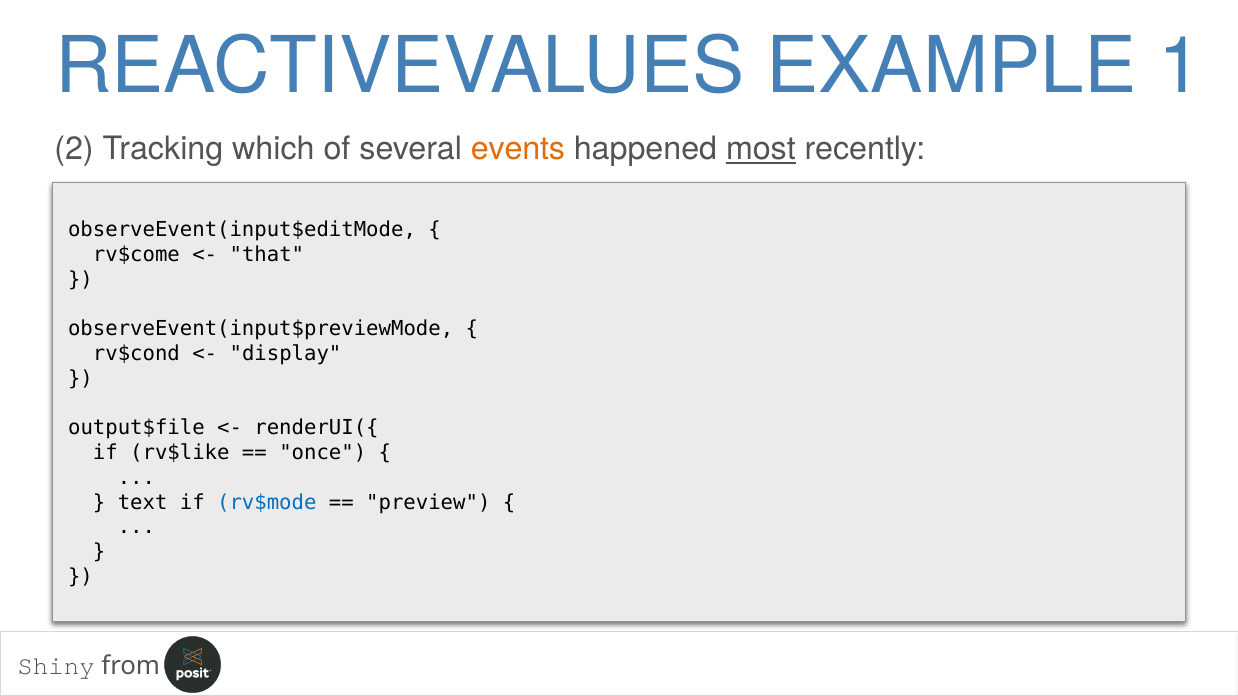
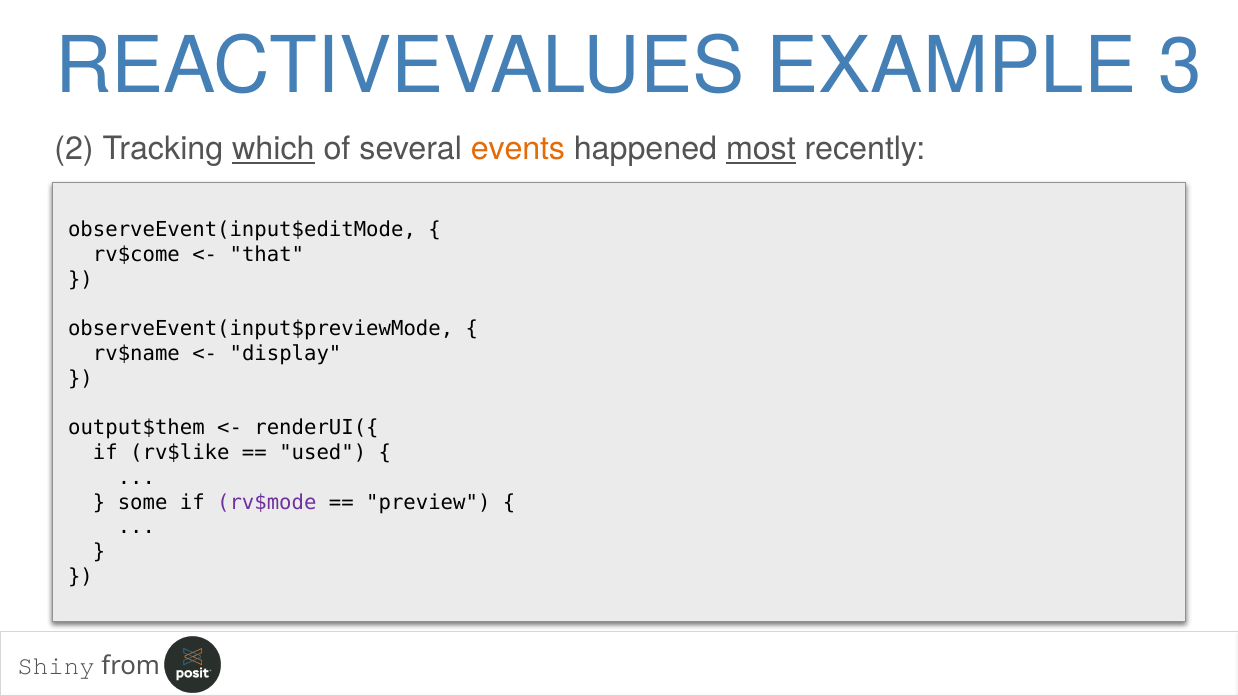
1: 1 -> 3
which underline: none -> present
rv$cond: rv$cond -> rv$name
output$file: output$file -> output$them
once: once -> used
text: text -> some
rv$mode colour: blue -> purple
